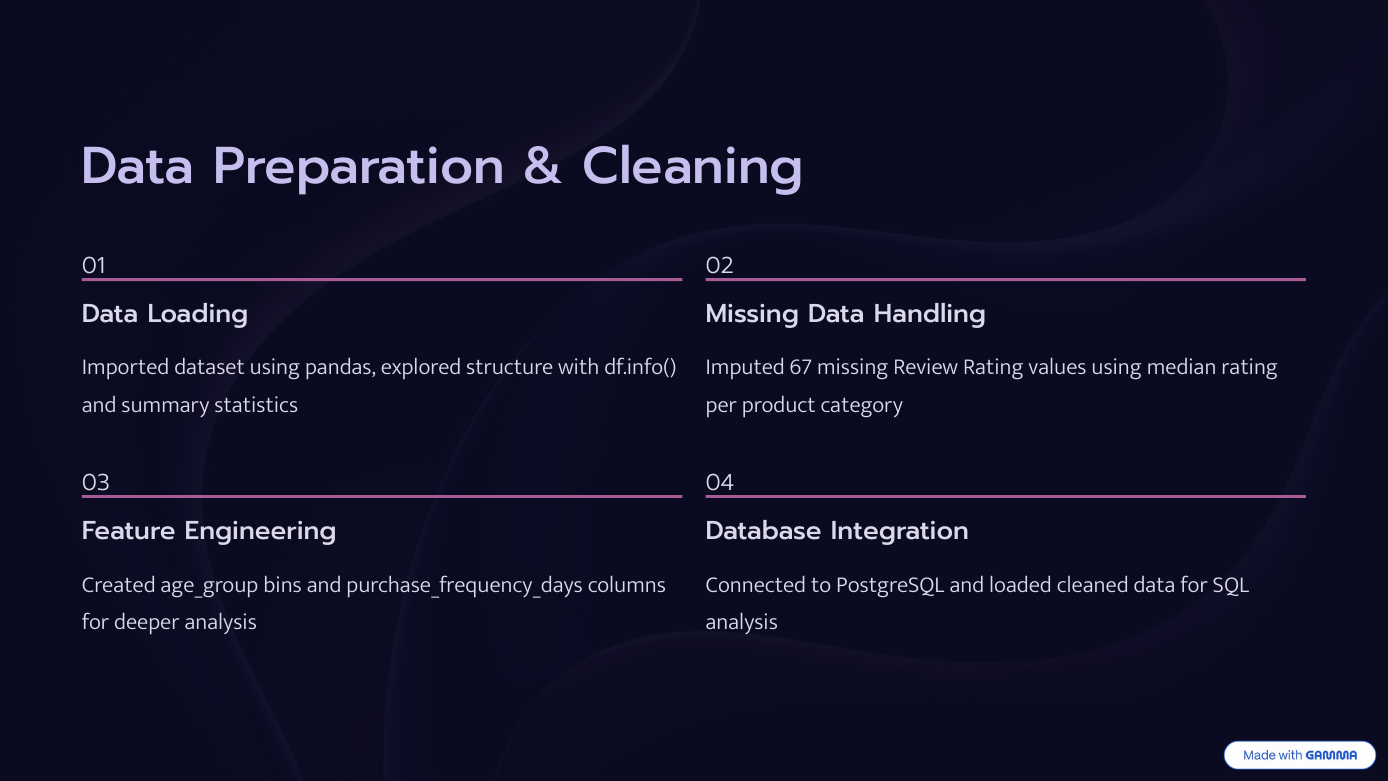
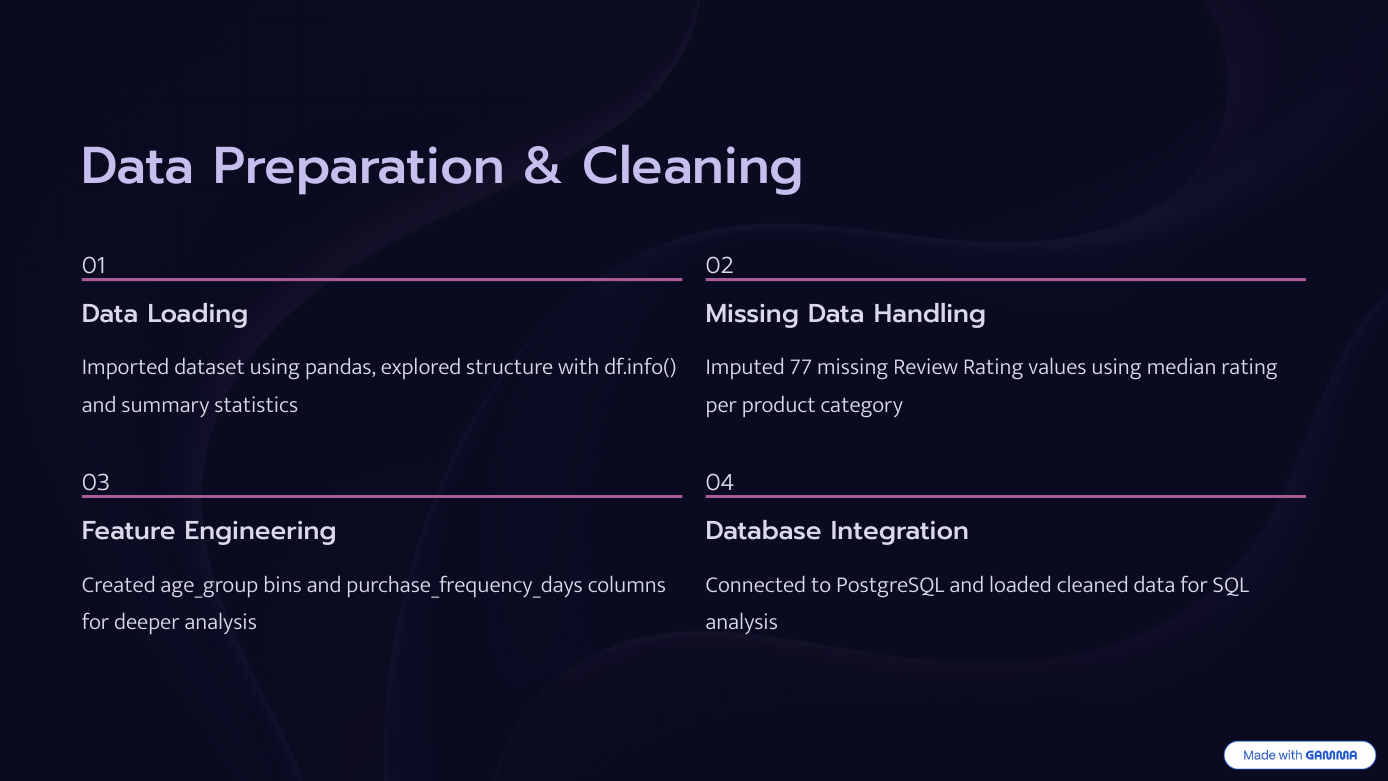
67: 67 -> 77
